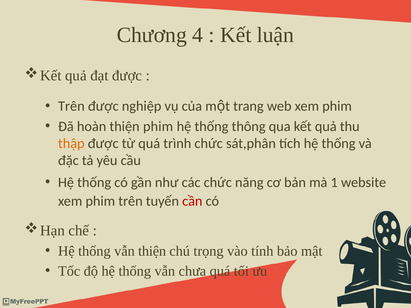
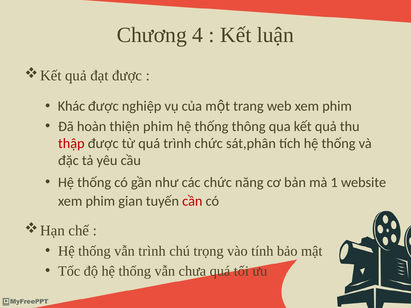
Trên at (71, 106): Trên -> Khác
thập colour: orange -> red
phim trên: trên -> gian
vẫn thiện: thiện -> trình
